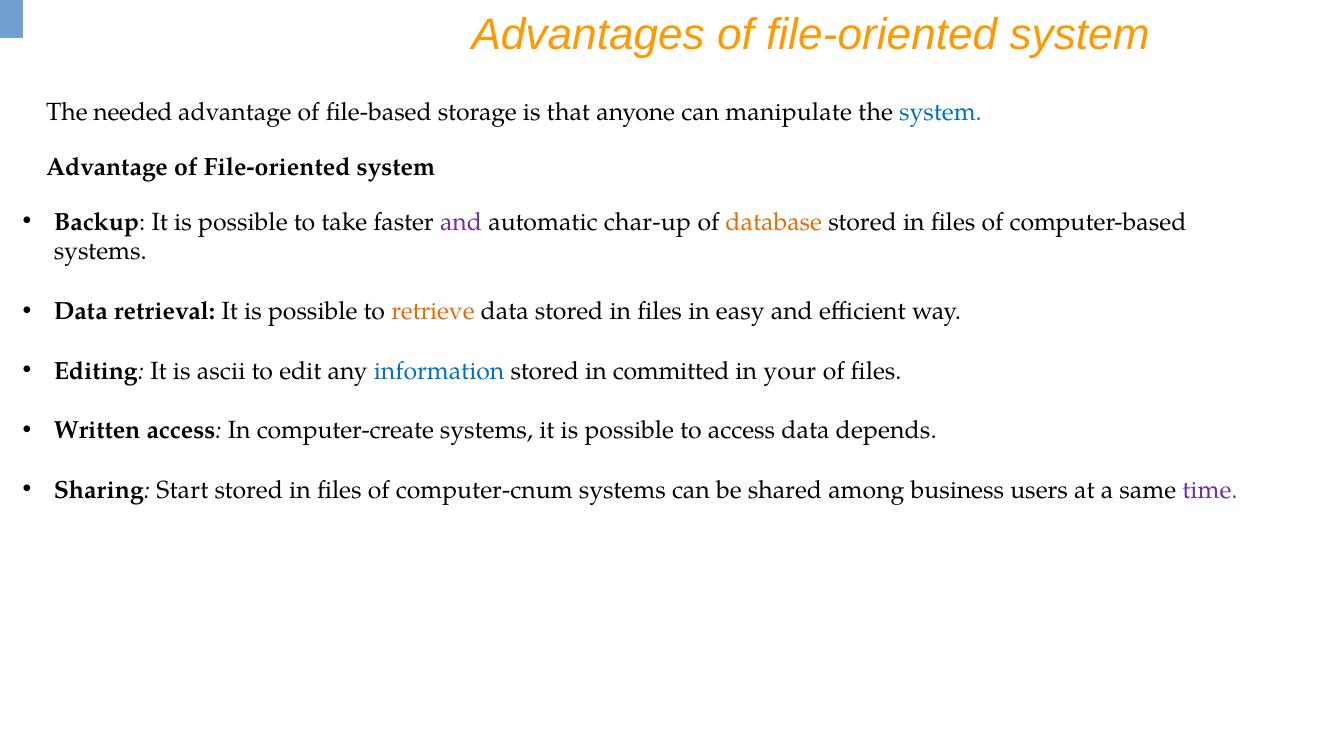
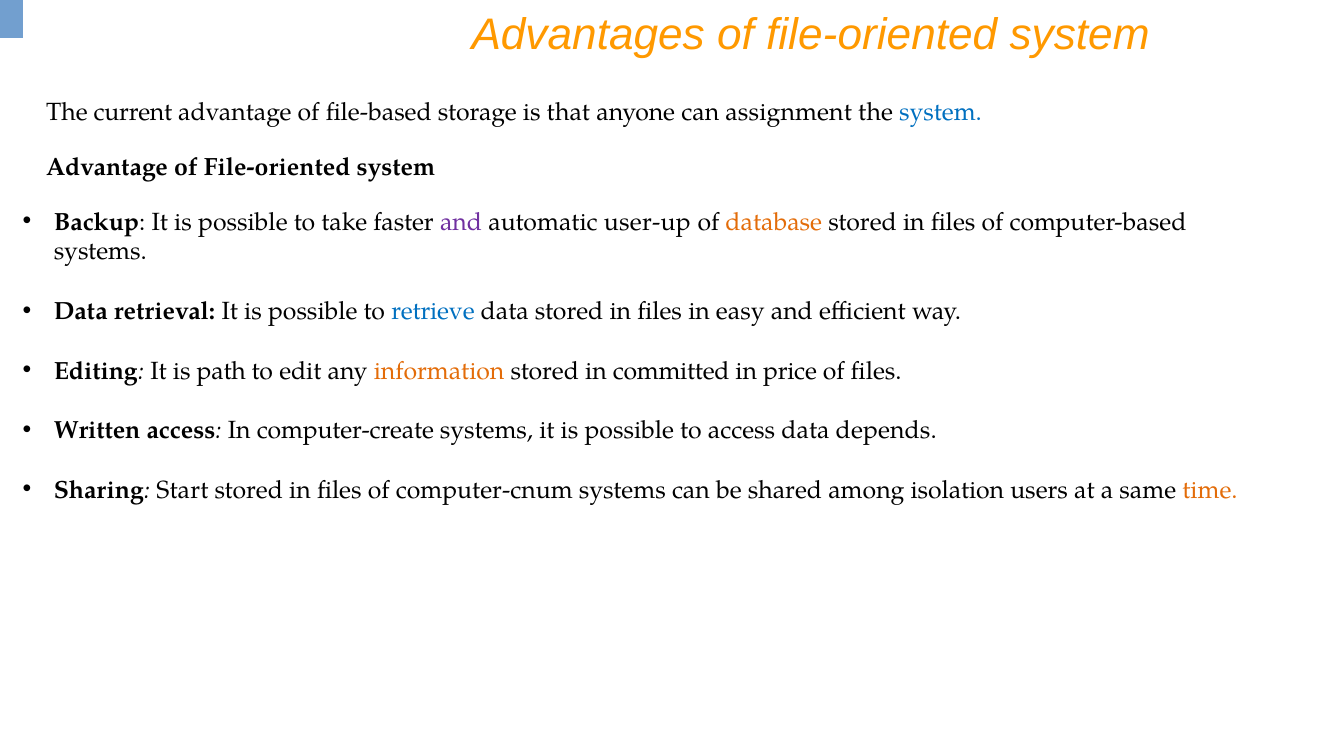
needed: needed -> current
manipulate: manipulate -> assignment
char-up: char-up -> user-up
retrieve colour: orange -> blue
ascii: ascii -> path
information colour: blue -> orange
your: your -> price
business: business -> isolation
time colour: purple -> orange
